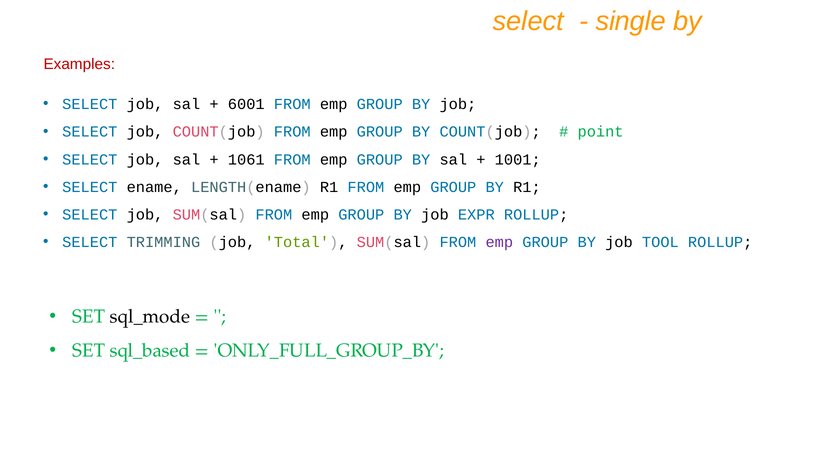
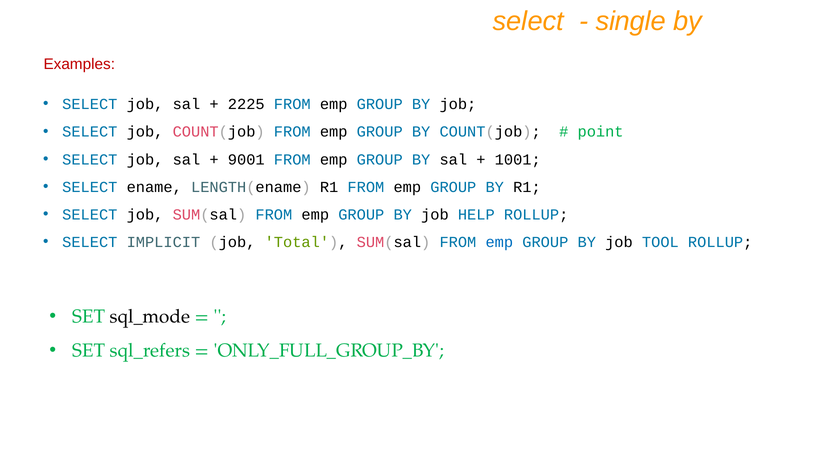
6001: 6001 -> 2225
1061: 1061 -> 9001
EXPR: EXPR -> HELP
TRIMMING: TRIMMING -> IMPLICIT
emp at (499, 242) colour: purple -> blue
sql_based: sql_based -> sql_refers
